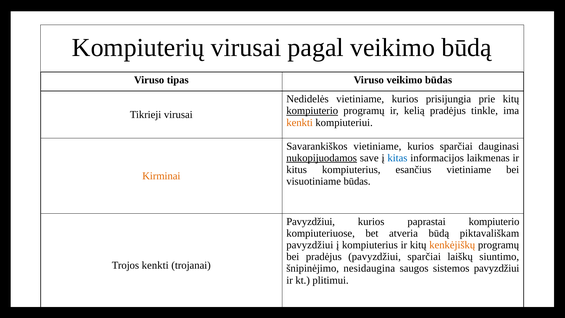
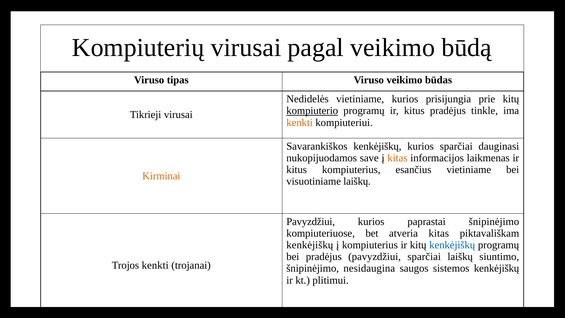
programų ir kelią: kelią -> kitus
Savarankiškos vietiniame: vietiniame -> kenkėjiškų
nukopijuodamos underline: present -> none
kitas at (397, 158) colour: blue -> orange
visuotiniame būdas: būdas -> laiškų
paprastai kompiuterio: kompiuterio -> šnipinėjimo
atveria būdą: būdą -> kitas
pavyzdžiui at (310, 245): pavyzdžiui -> kenkėjiškų
kenkėjiškų at (452, 245) colour: orange -> blue
sistemos pavyzdžiui: pavyzdžiui -> kenkėjiškų
